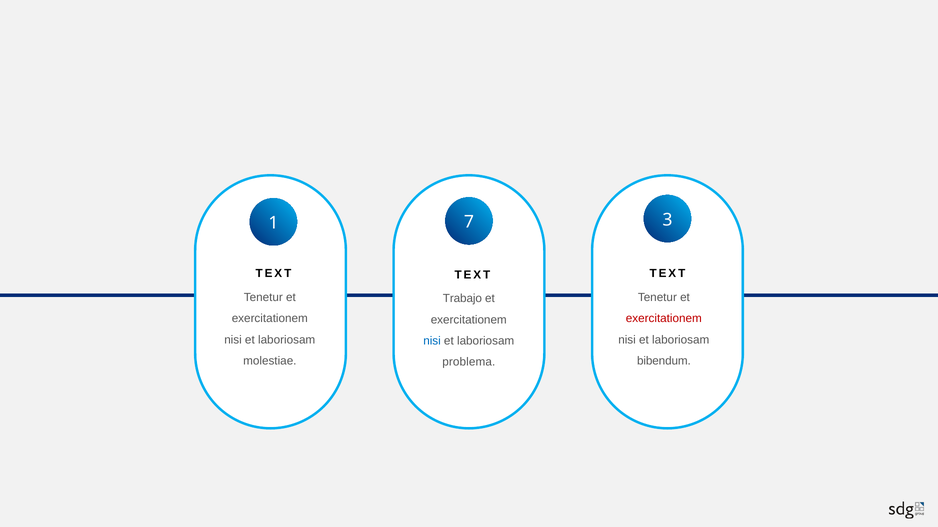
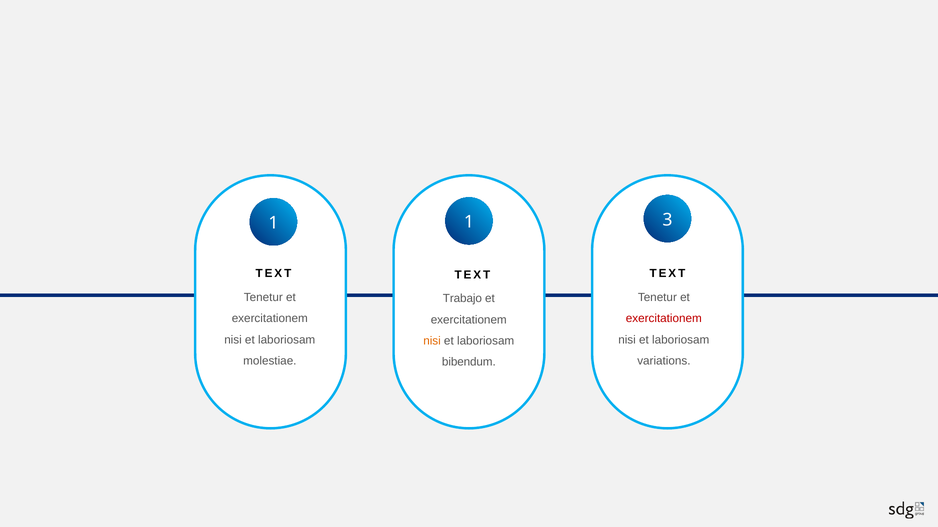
1 7: 7 -> 1
nisi at (432, 341) colour: blue -> orange
bibendum: bibendum -> variations
problema: problema -> bibendum
